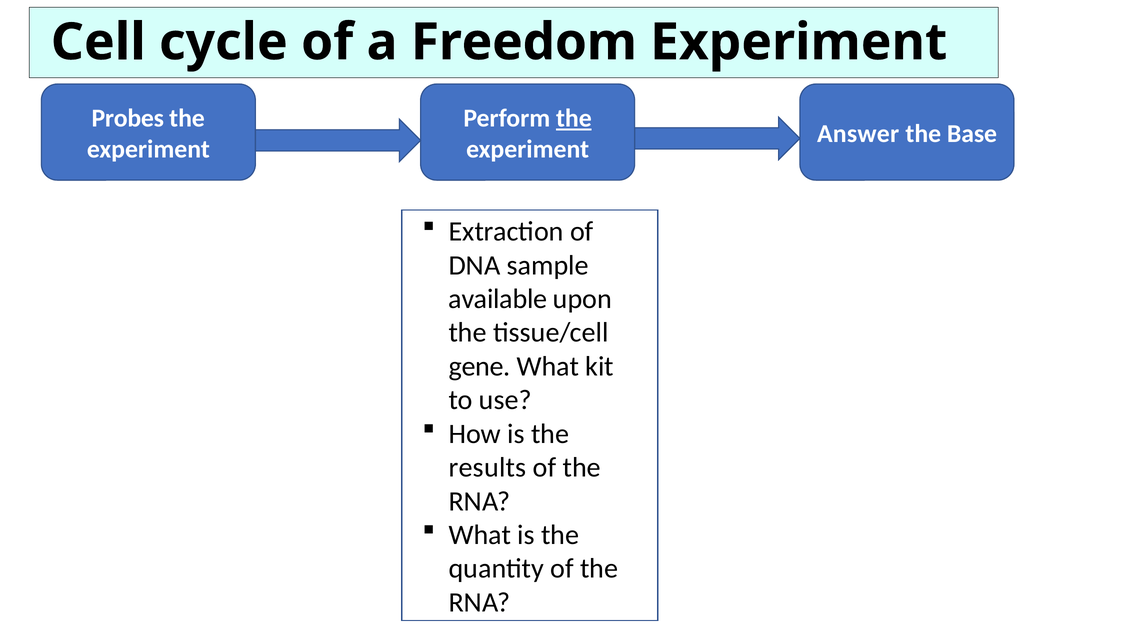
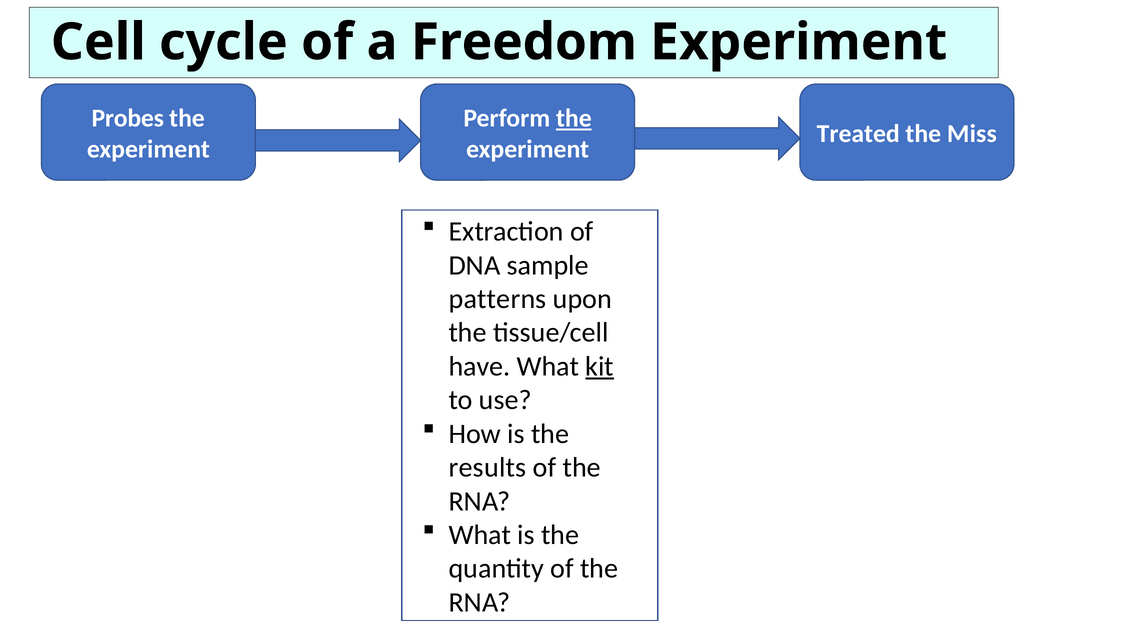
Answer: Answer -> Treated
Base: Base -> Miss
available: available -> patterns
gene: gene -> have
kit underline: none -> present
